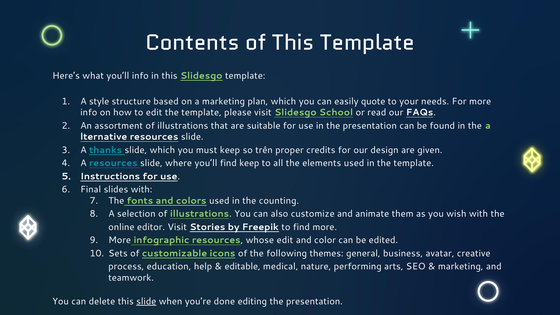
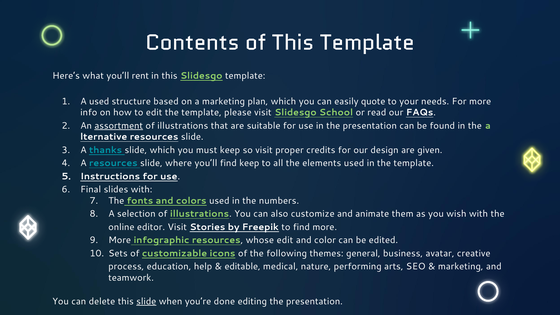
you’ll info: info -> rent
A style: style -> used
assortment underline: none -> present
so trên: trên -> visit
counting: counting -> numbers
